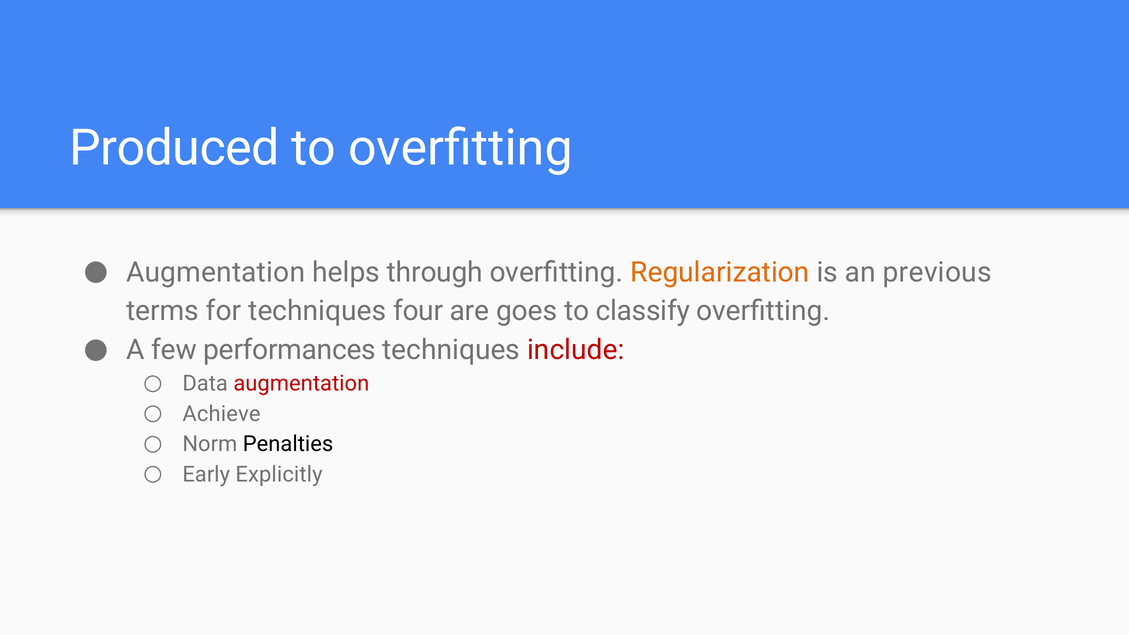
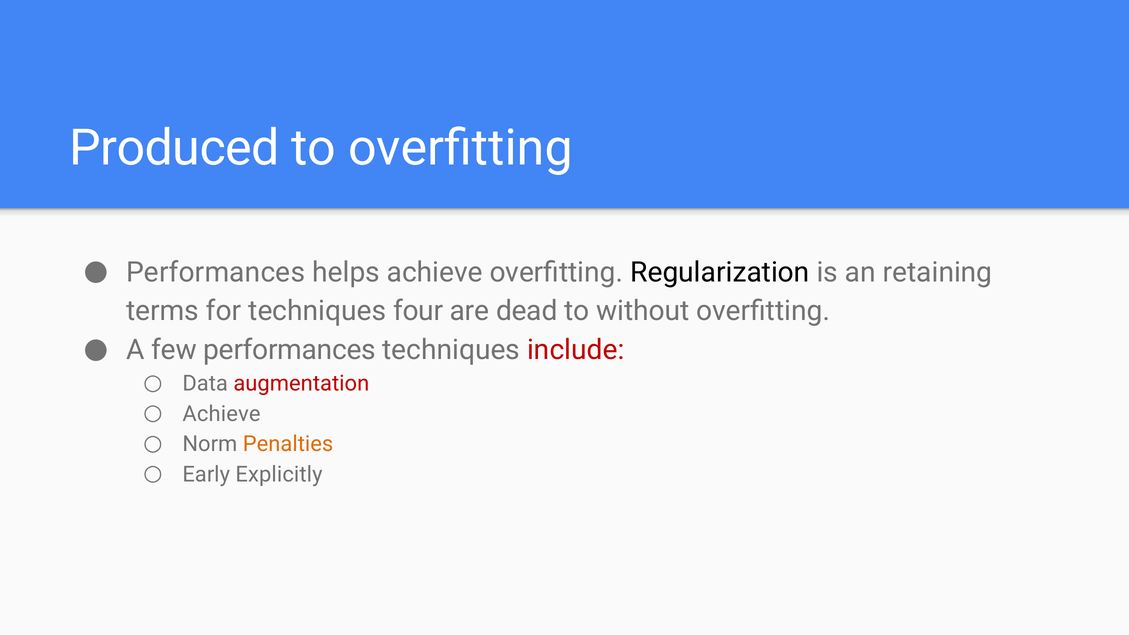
Augmentation at (216, 272): Augmentation -> Performances
helps through: through -> achieve
Regularization colour: orange -> black
previous: previous -> retaining
goes: goes -> dead
classify: classify -> without
Penalties colour: black -> orange
